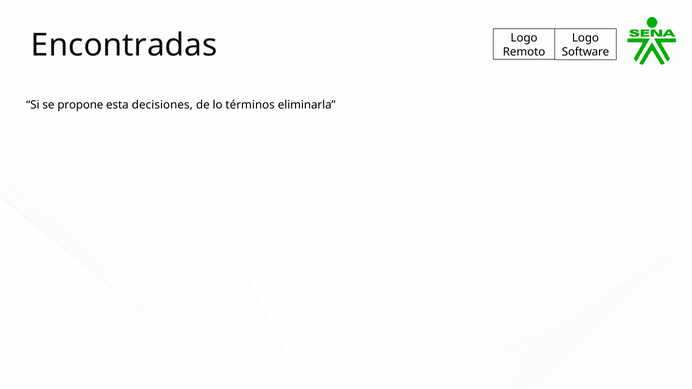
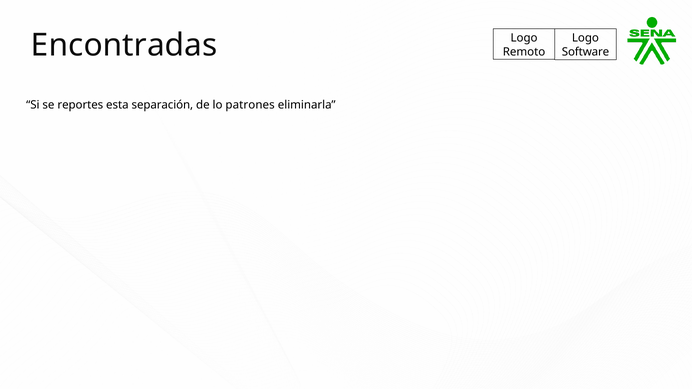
propone: propone -> reportes
decisiones: decisiones -> separación
términos: términos -> patrones
